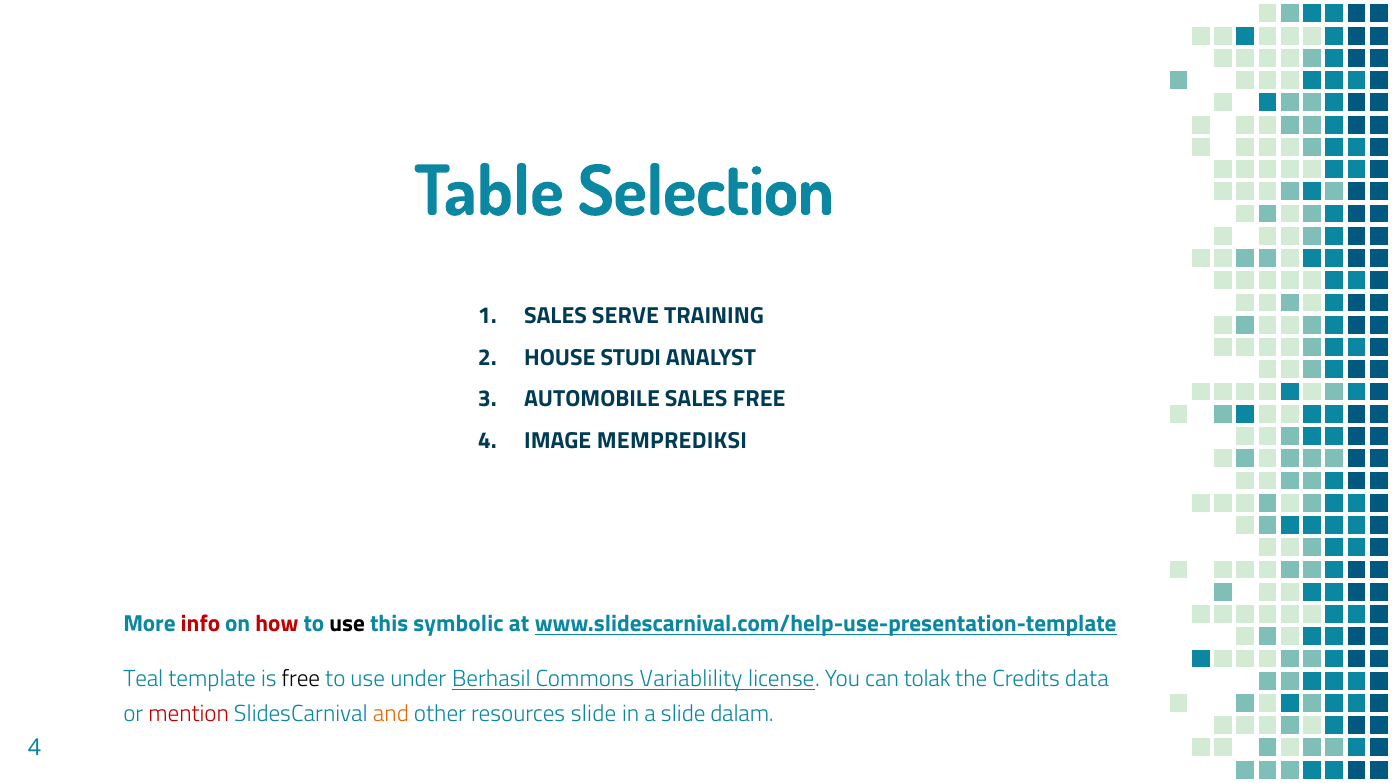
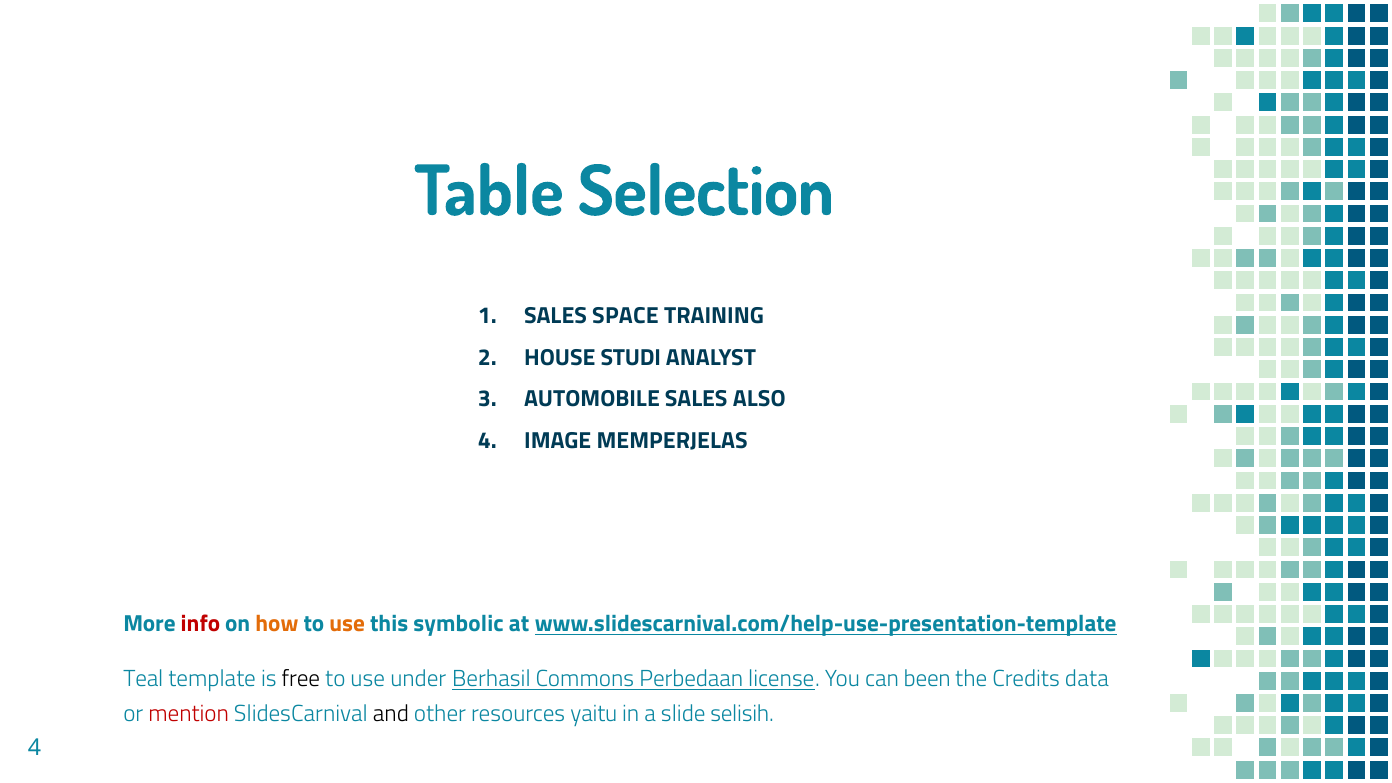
SERVE: SERVE -> SPACE
SALES FREE: FREE -> ALSO
MEMPREDIKSI: MEMPREDIKSI -> MEMPERJELAS
how colour: red -> orange
use at (347, 624) colour: black -> orange
Variablility: Variablility -> Perbedaan
tolak: tolak -> been
and colour: orange -> black
resources slide: slide -> yaitu
dalam: dalam -> selisih
